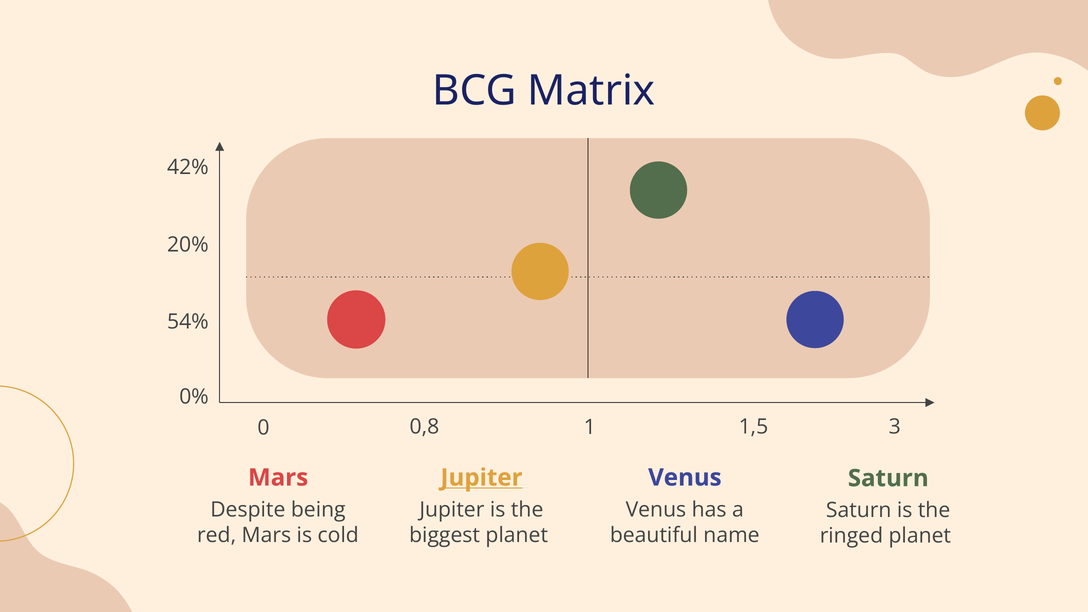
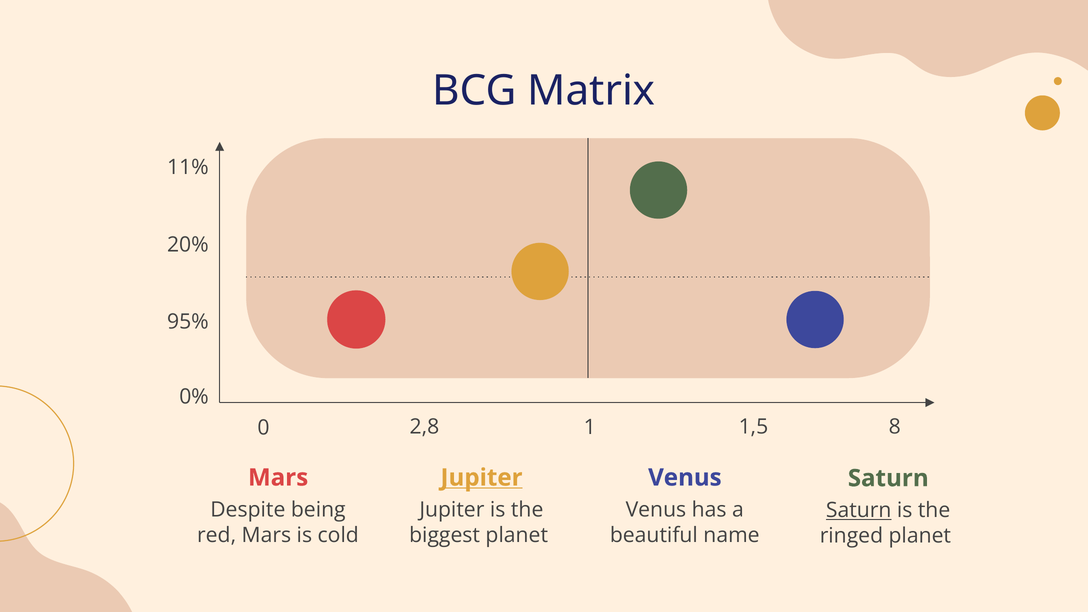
42%: 42% -> 11%
54%: 54% -> 95%
0,8: 0,8 -> 2,8
3: 3 -> 8
Saturn at (859, 510) underline: none -> present
